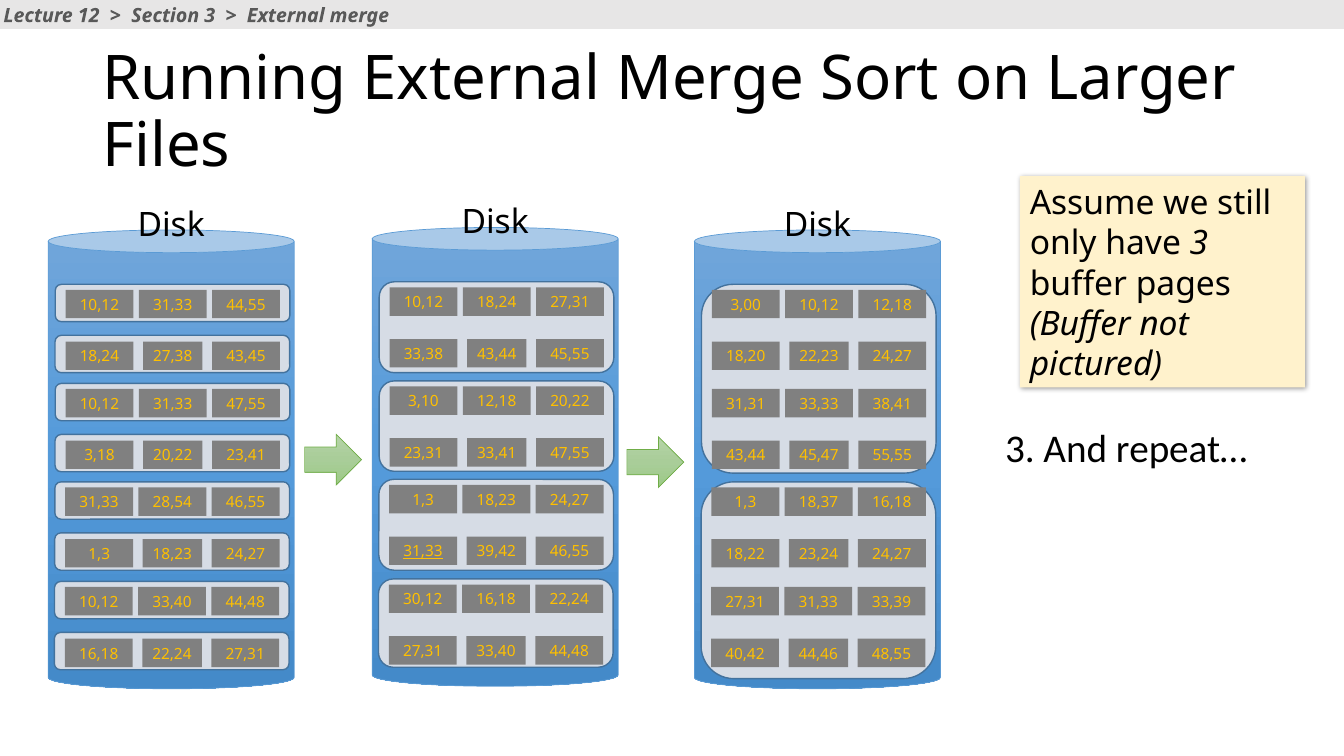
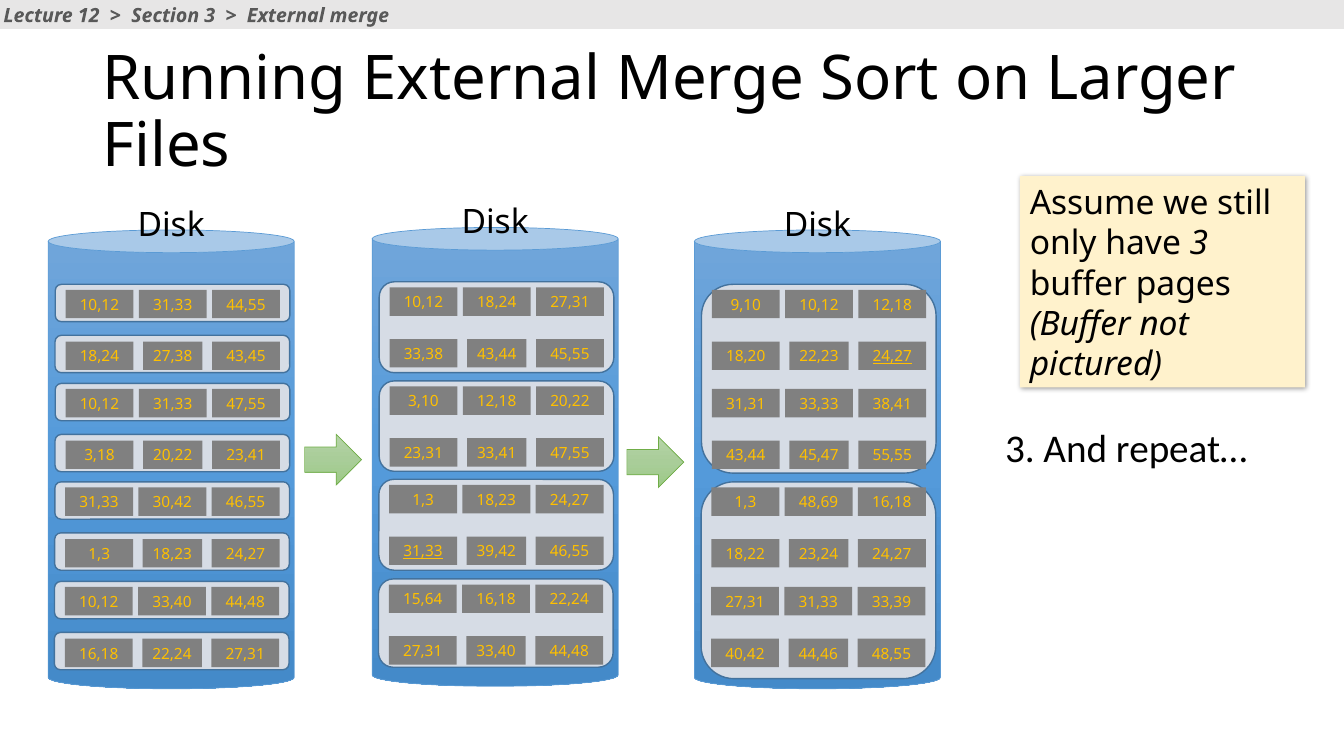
3,00: 3,00 -> 9,10
24,27 at (892, 357) underline: none -> present
28,54: 28,54 -> 30,42
18,37: 18,37 -> 48,69
30,12: 30,12 -> 15,64
